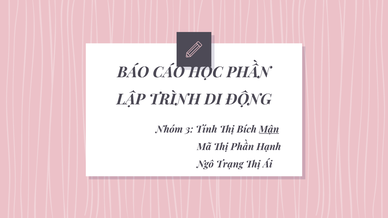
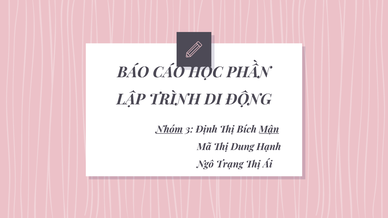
Nhóm underline: none -> present
Tính: Tính -> Định
Thị Phần: Phần -> Dung
